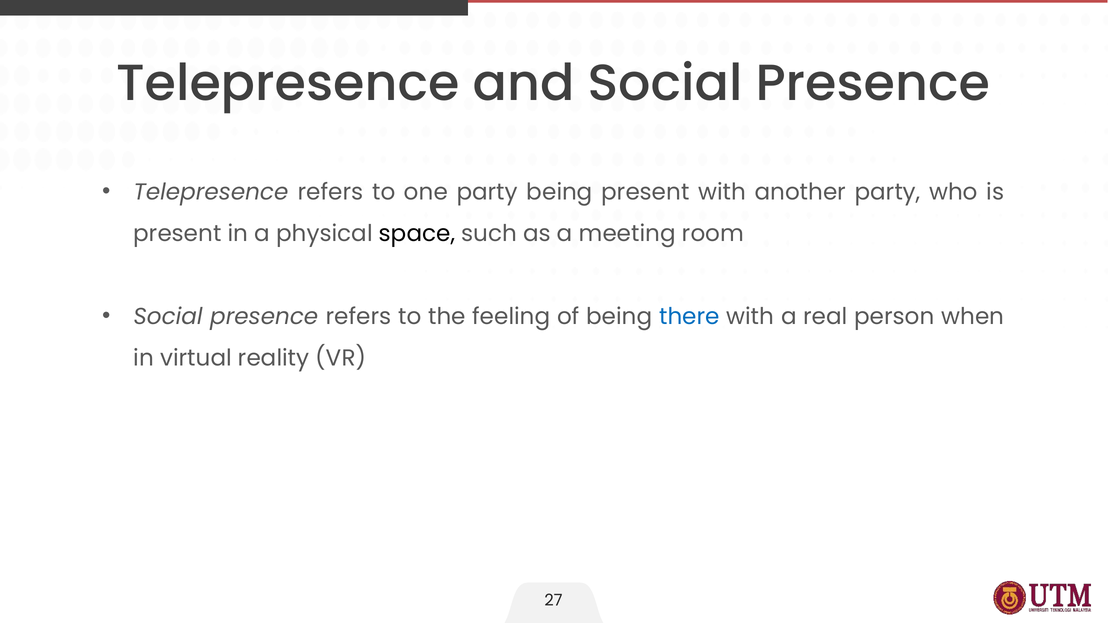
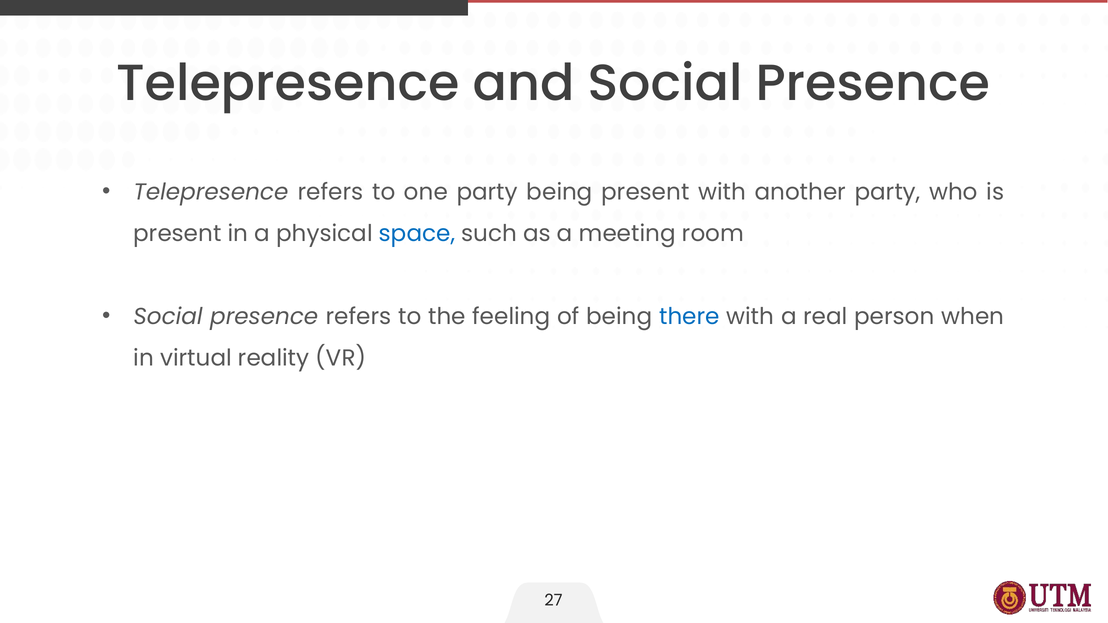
space colour: black -> blue
